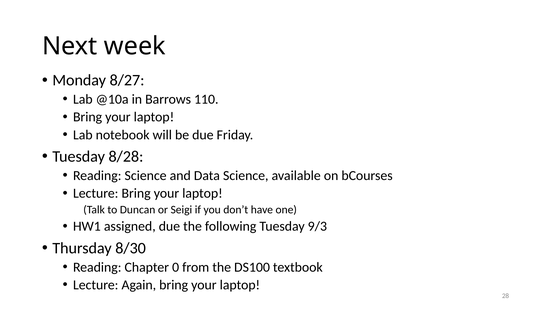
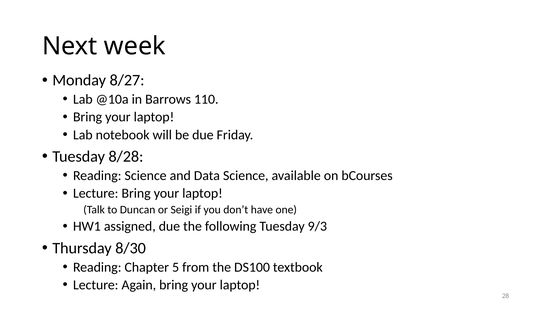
0: 0 -> 5
